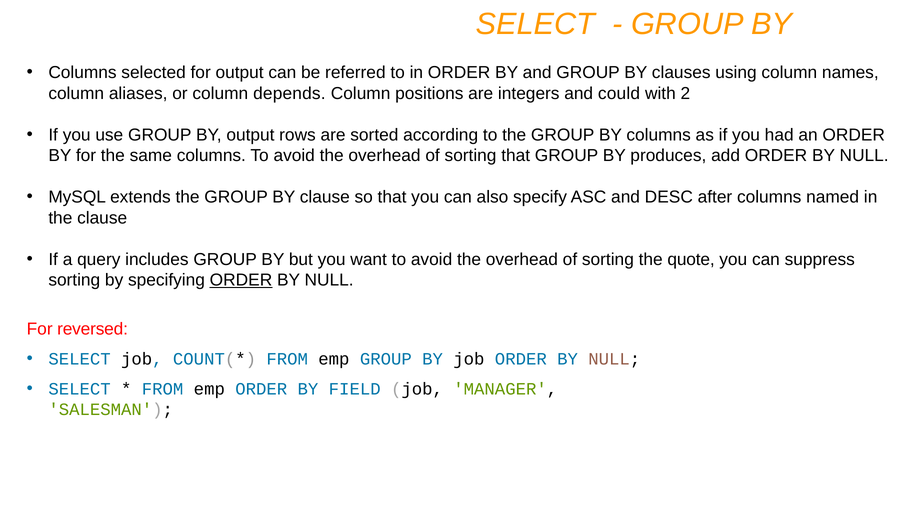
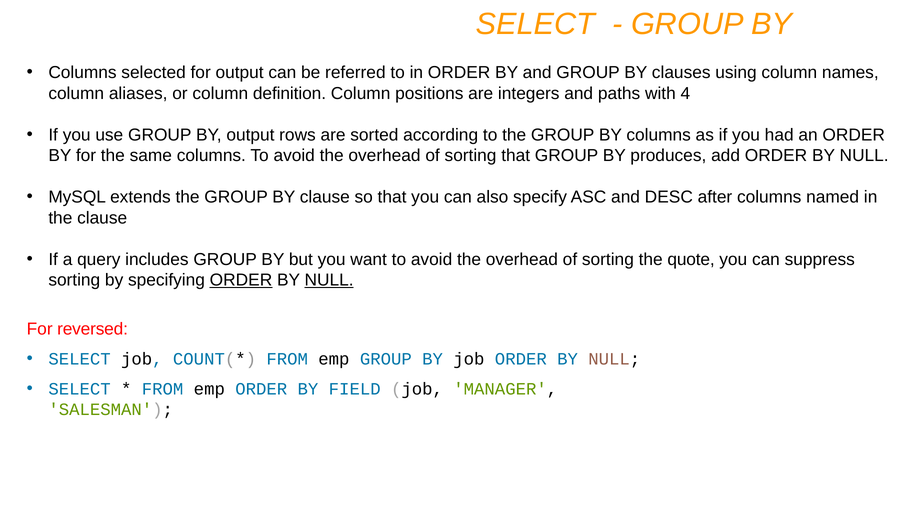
depends: depends -> definition
could: could -> paths
2: 2 -> 4
NULL at (329, 280) underline: none -> present
